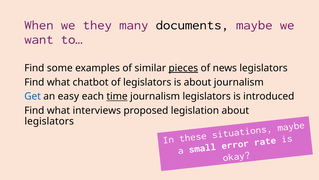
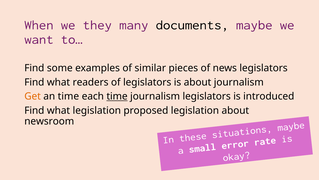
pieces underline: present -> none
chatbot: chatbot -> readers
Get colour: blue -> orange
an easy: easy -> time
what interviews: interviews -> legislation
legislators at (49, 121): legislators -> newsroom
